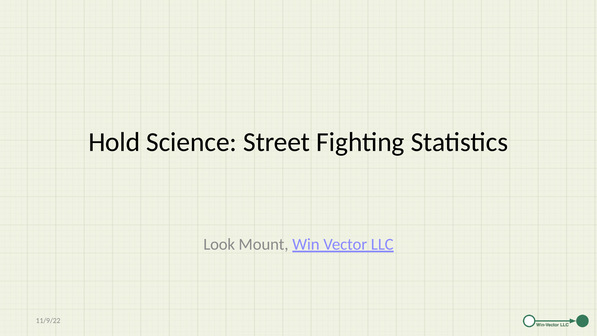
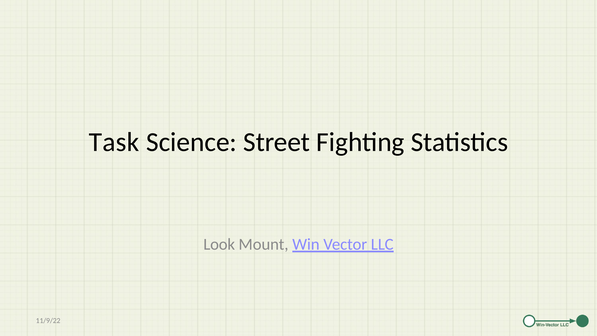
Hold: Hold -> Task
